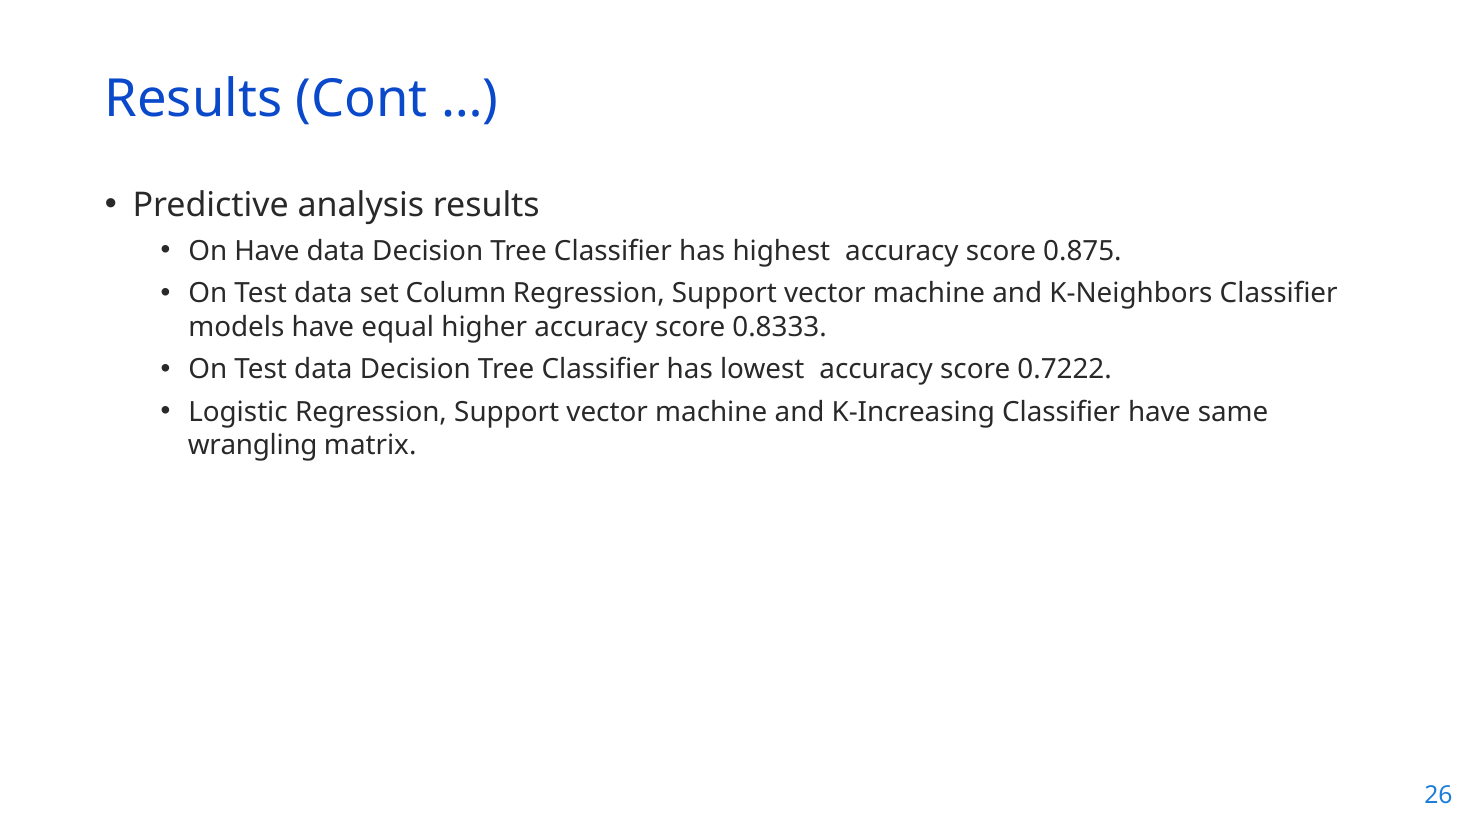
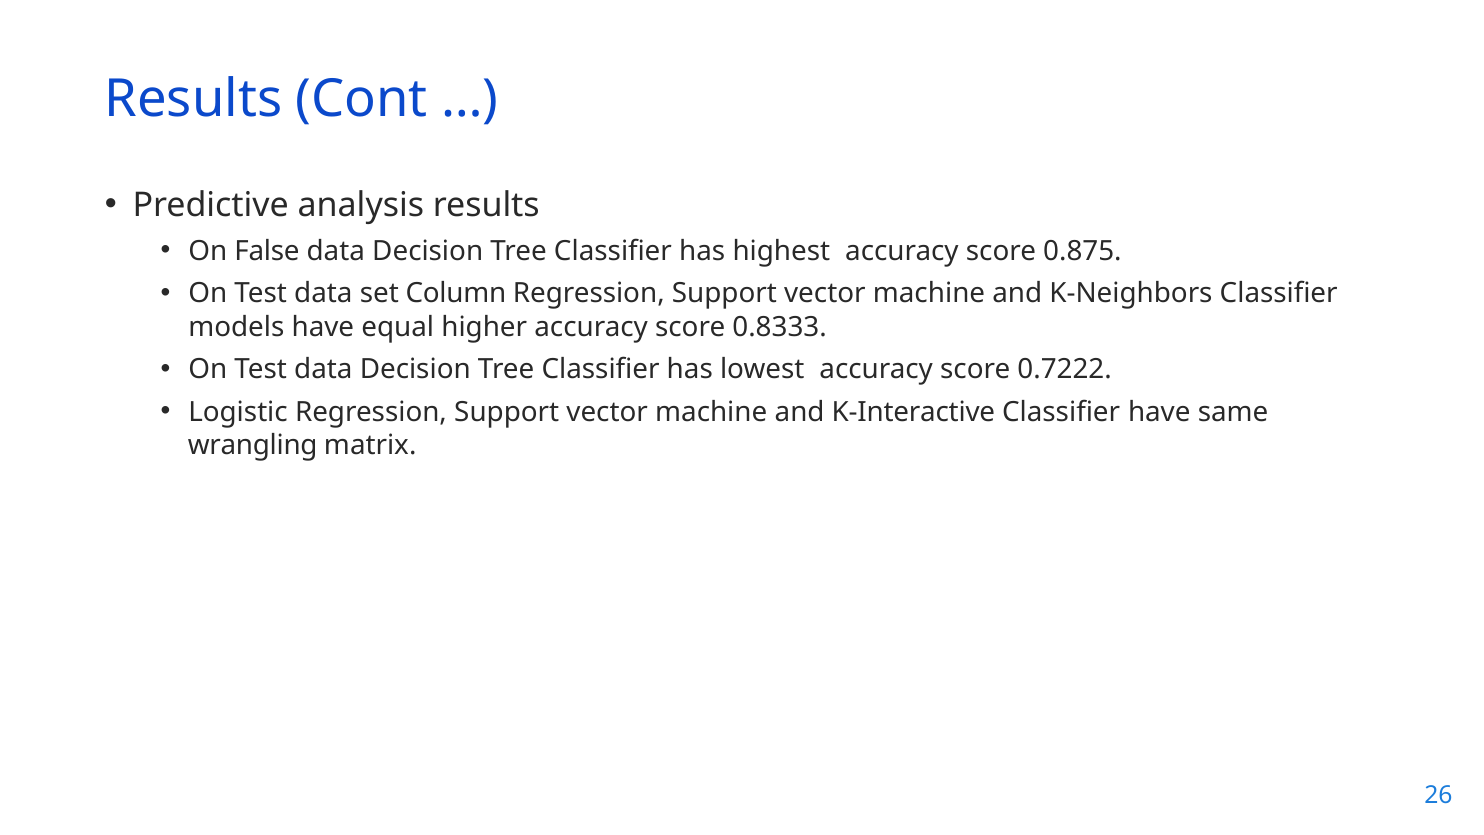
On Have: Have -> False
K-Increasing: K-Increasing -> K-Interactive
